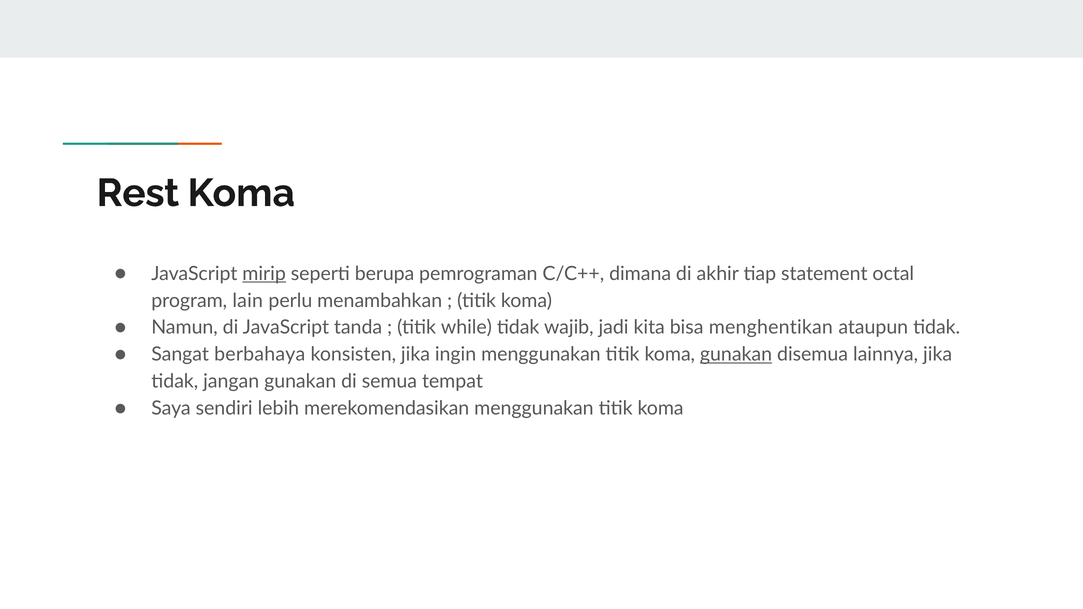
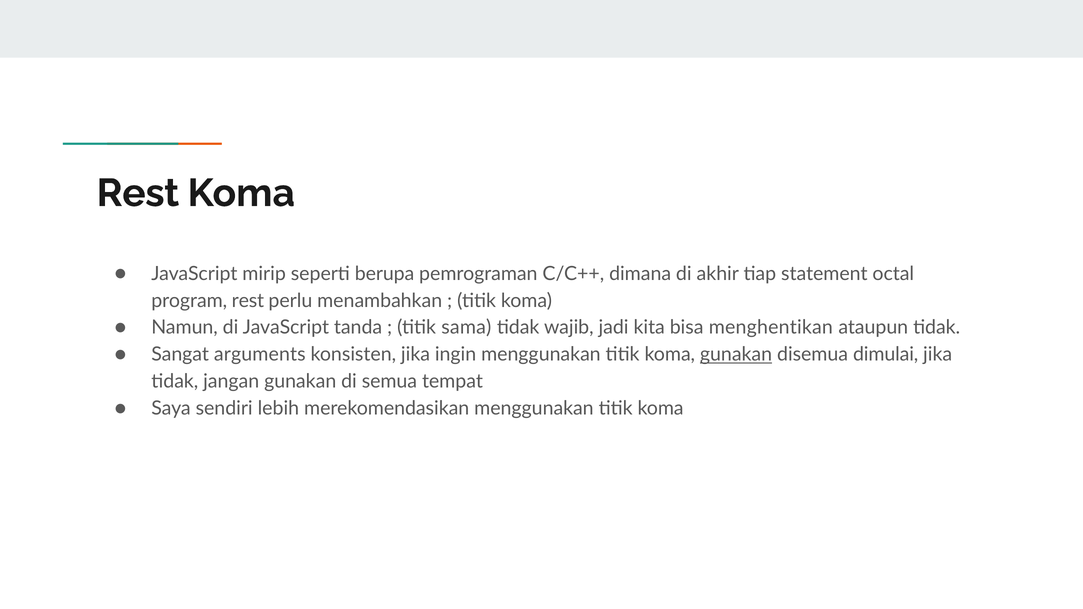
mirip underline: present -> none
program lain: lain -> rest
while: while -> sama
berbahaya: berbahaya -> arguments
lainnya: lainnya -> dimulai
